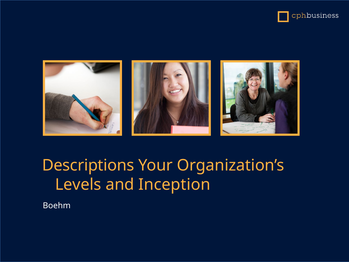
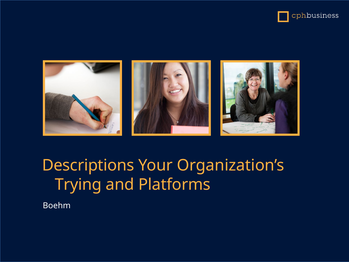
Levels: Levels -> Trying
Inception: Inception -> Platforms
